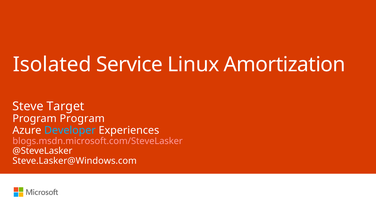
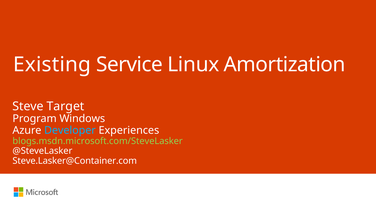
Isolated: Isolated -> Existing
Program Program: Program -> Windows
blogs.msdn.microsoft.com/SteveLasker colour: pink -> light green
Steve.Lasker@Windows.com: Steve.Lasker@Windows.com -> Steve.Lasker@Container.com
